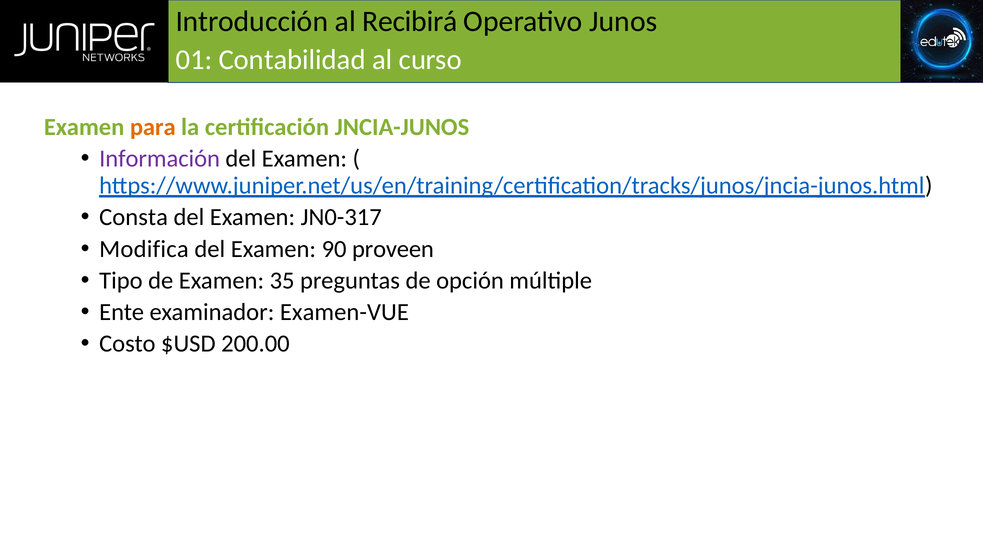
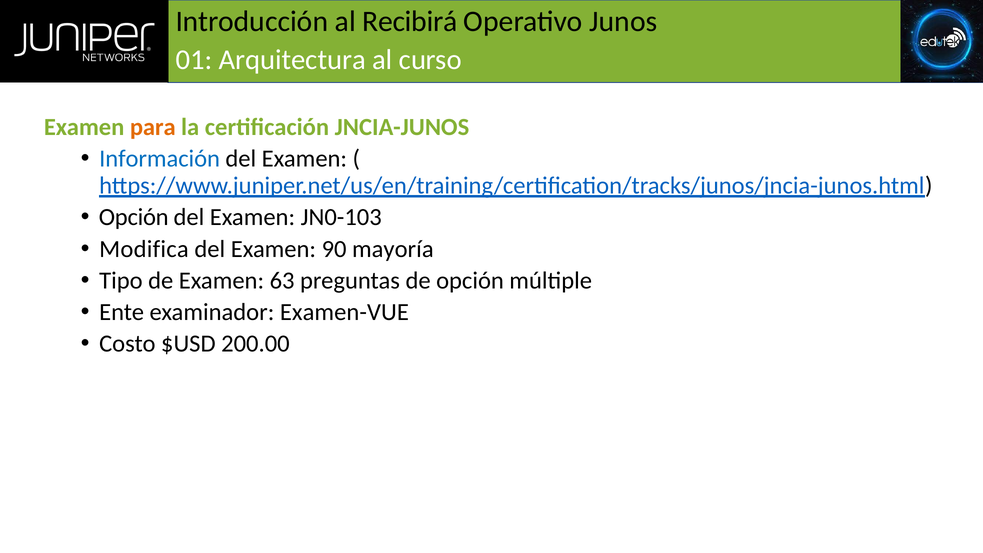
Contabilidad: Contabilidad -> Arquitectura
Información colour: purple -> blue
Consta at (134, 217): Consta -> Opción
JN0-317: JN0-317 -> JN0-103
proveen: proveen -> mayoría
35: 35 -> 63
